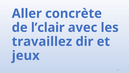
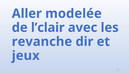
concrète: concrète -> modelée
travaillez: travaillez -> revanche
